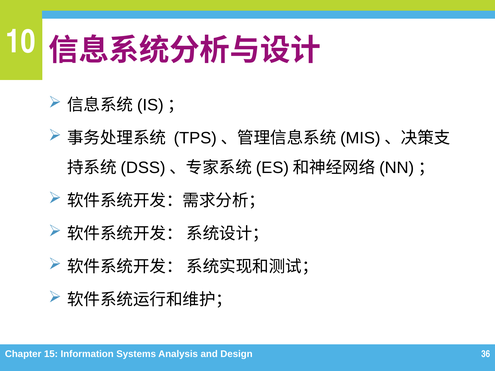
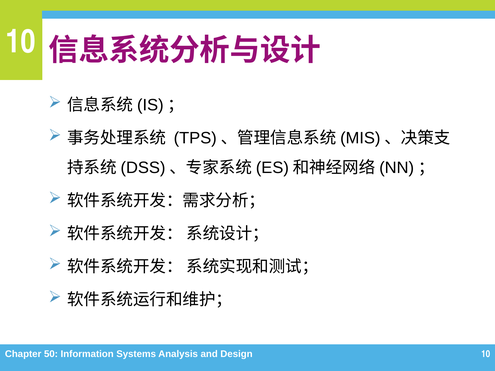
15: 15 -> 50
Design 36: 36 -> 10
